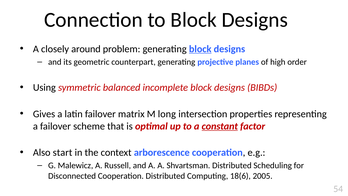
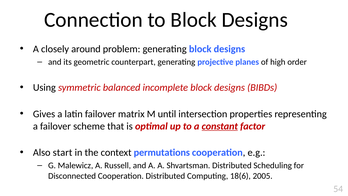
block at (200, 49) underline: present -> none
long: long -> until
arborescence: arborescence -> permutations
